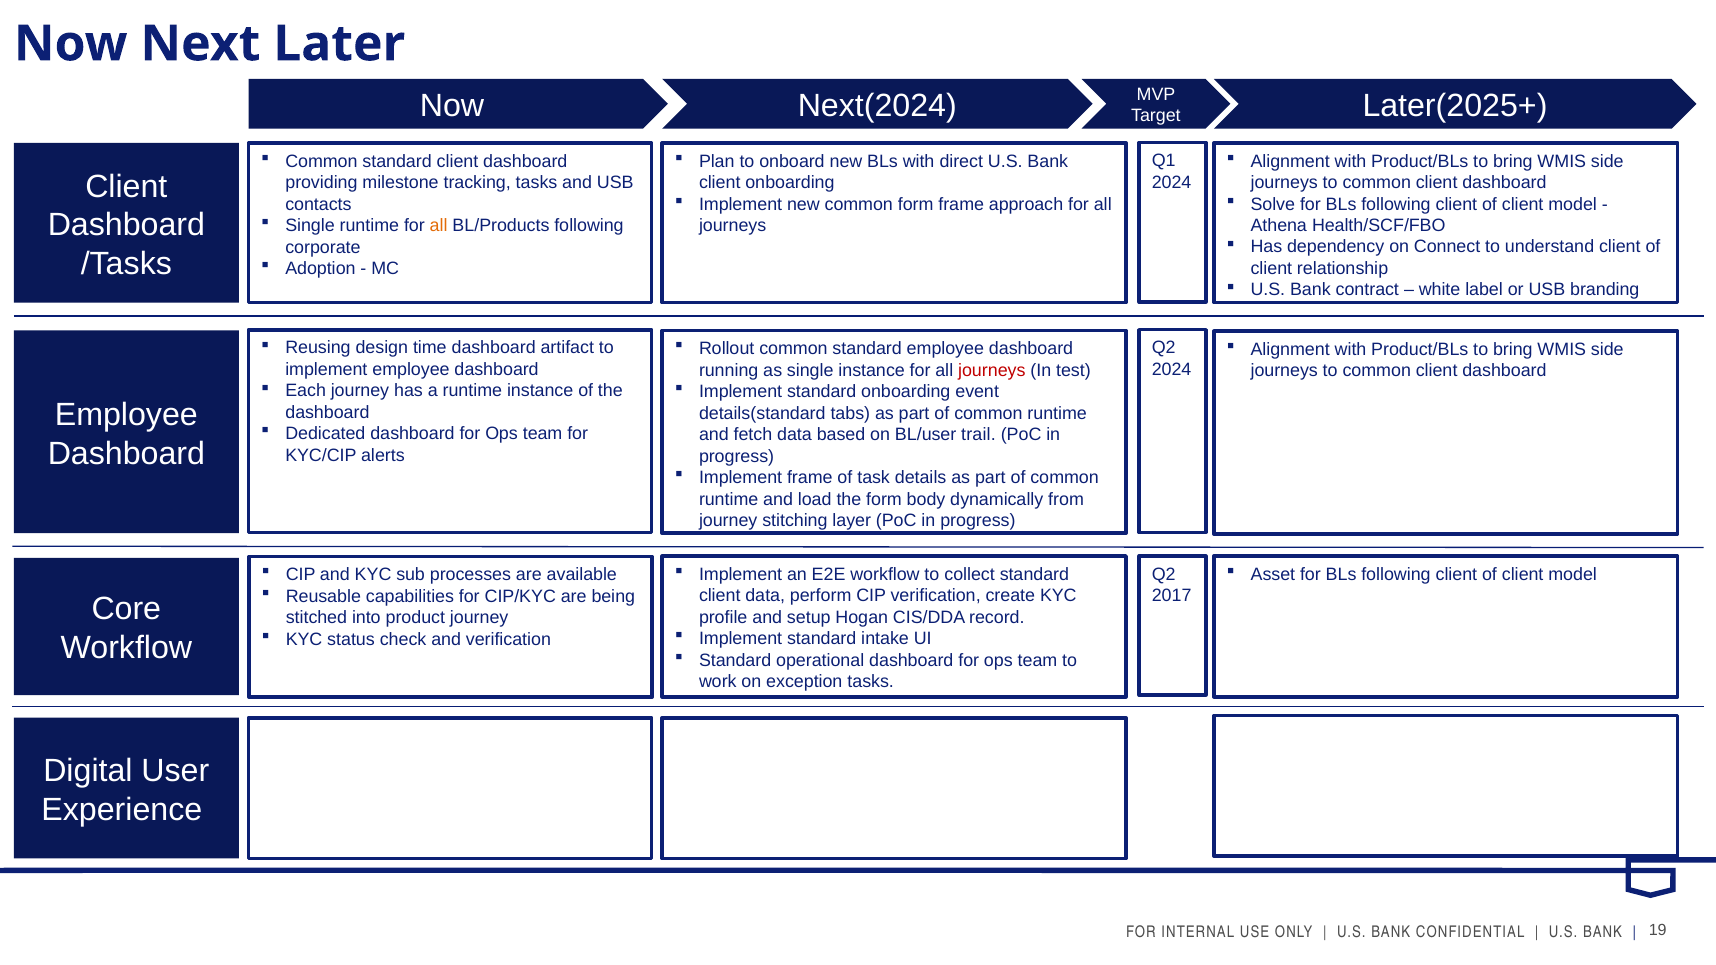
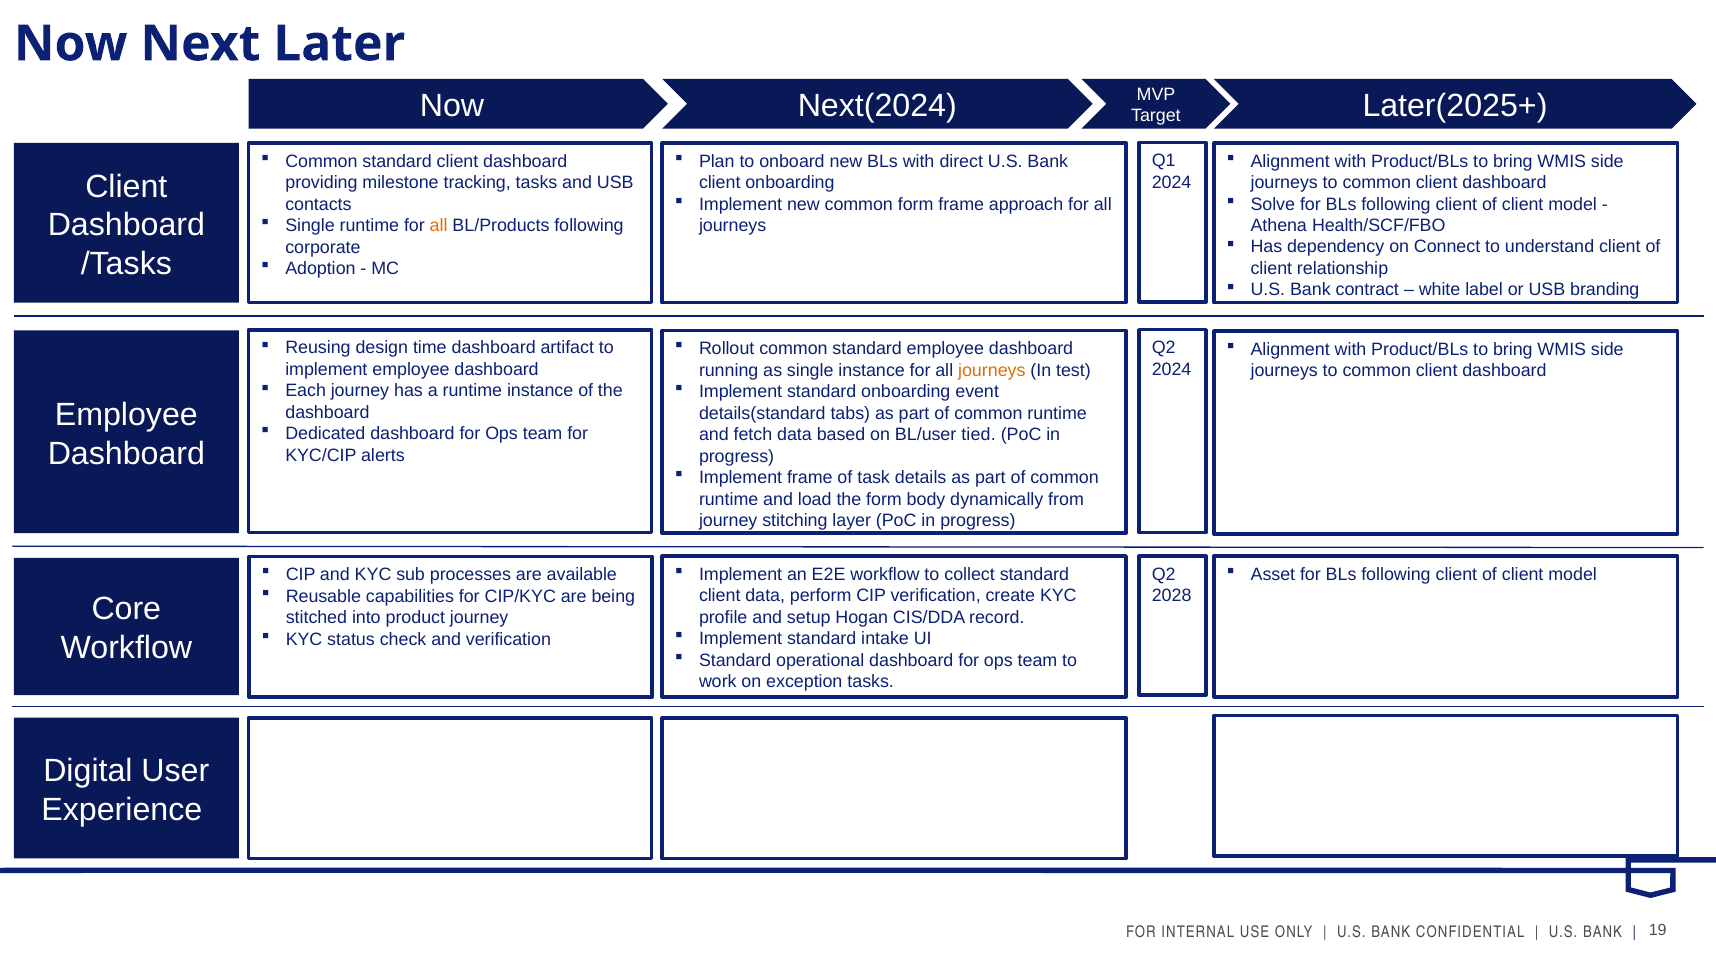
journeys at (992, 370) colour: red -> orange
trail: trail -> tied
2017: 2017 -> 2028
